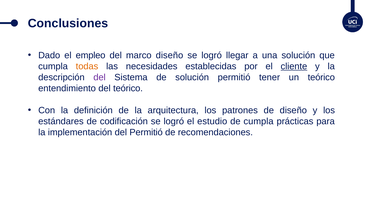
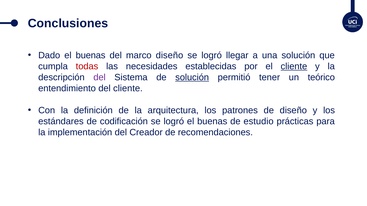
Dado el empleo: empleo -> buenas
todas colour: orange -> red
solución at (192, 78) underline: none -> present
del teórico: teórico -> cliente
logró el estudio: estudio -> buenas
de cumpla: cumpla -> estudio
del Permitió: Permitió -> Creador
